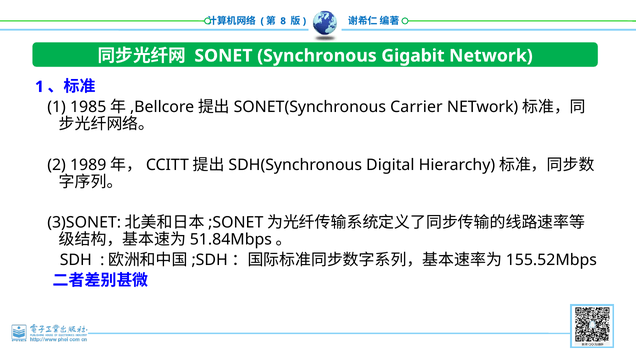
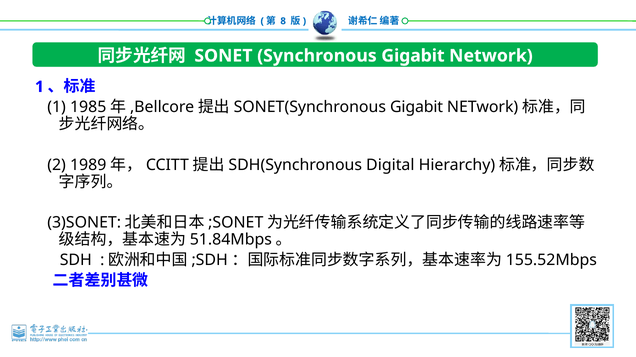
Carrier at (416, 107): Carrier -> Gigabit
